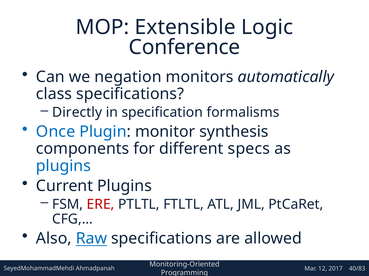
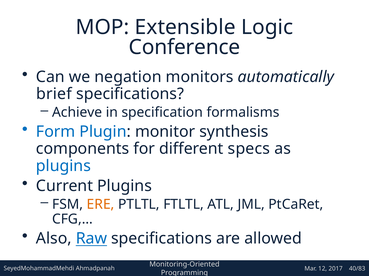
class: class -> brief
Directly: Directly -> Achieve
Once: Once -> Form
ERE colour: red -> orange
